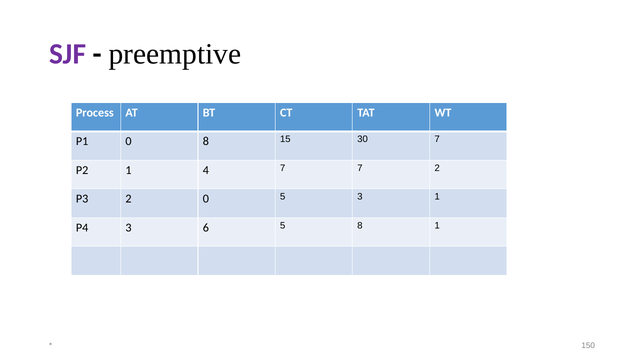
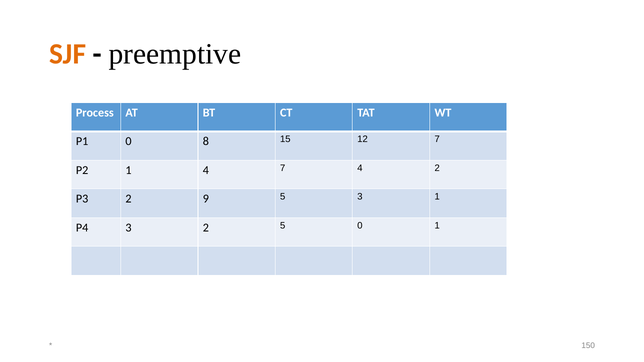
SJF colour: purple -> orange
30: 30 -> 12
7 7: 7 -> 4
2 0: 0 -> 9
3 6: 6 -> 2
5 8: 8 -> 0
